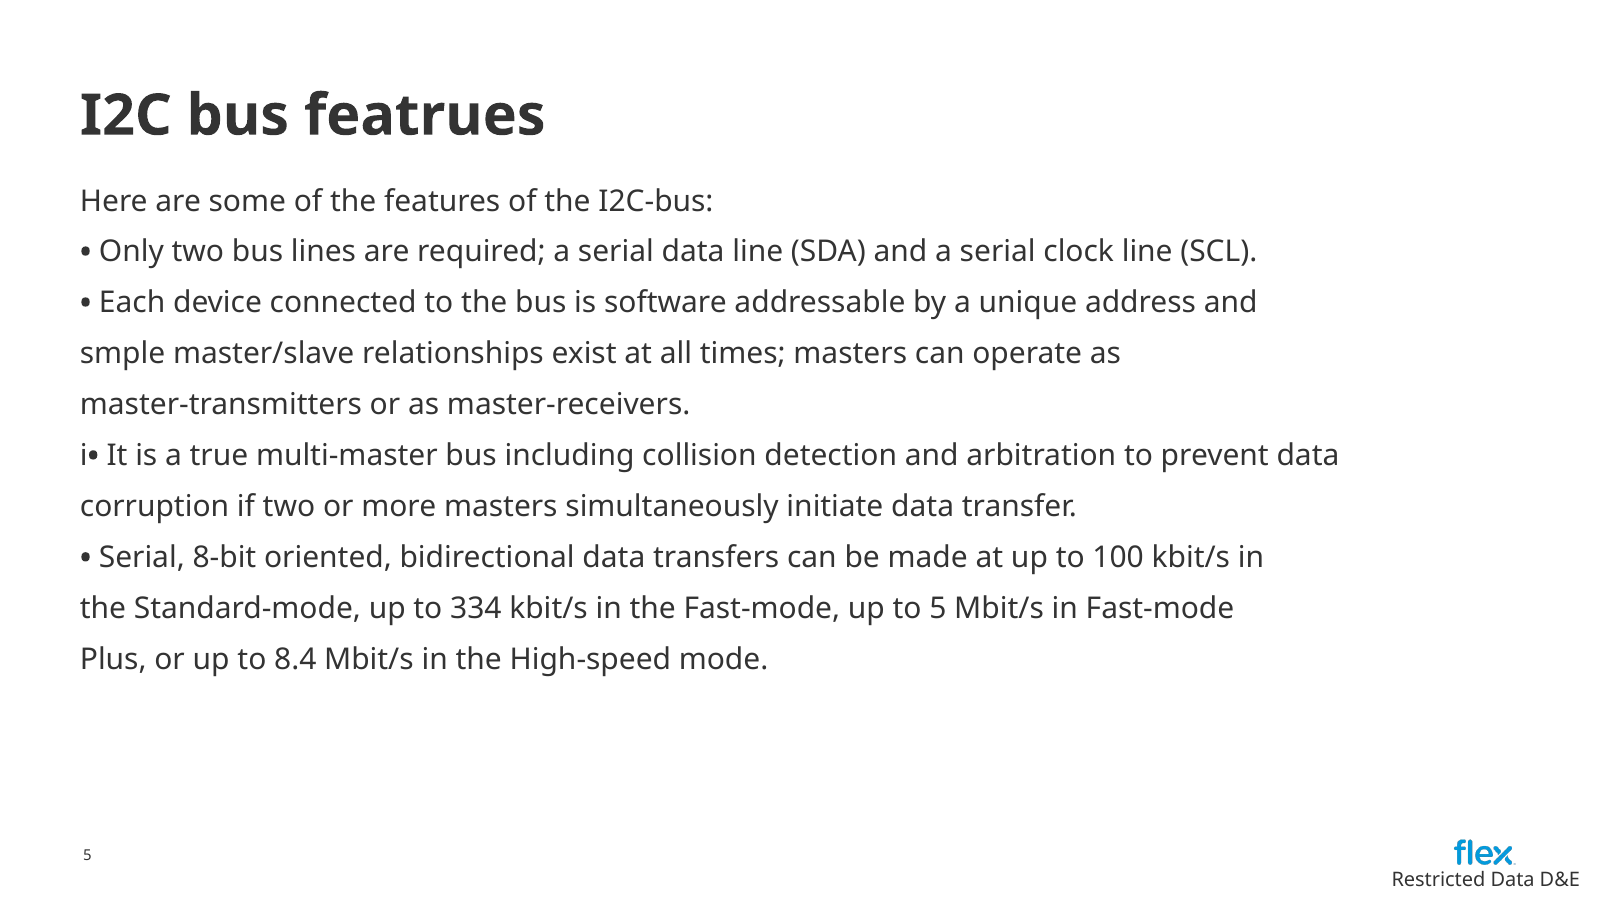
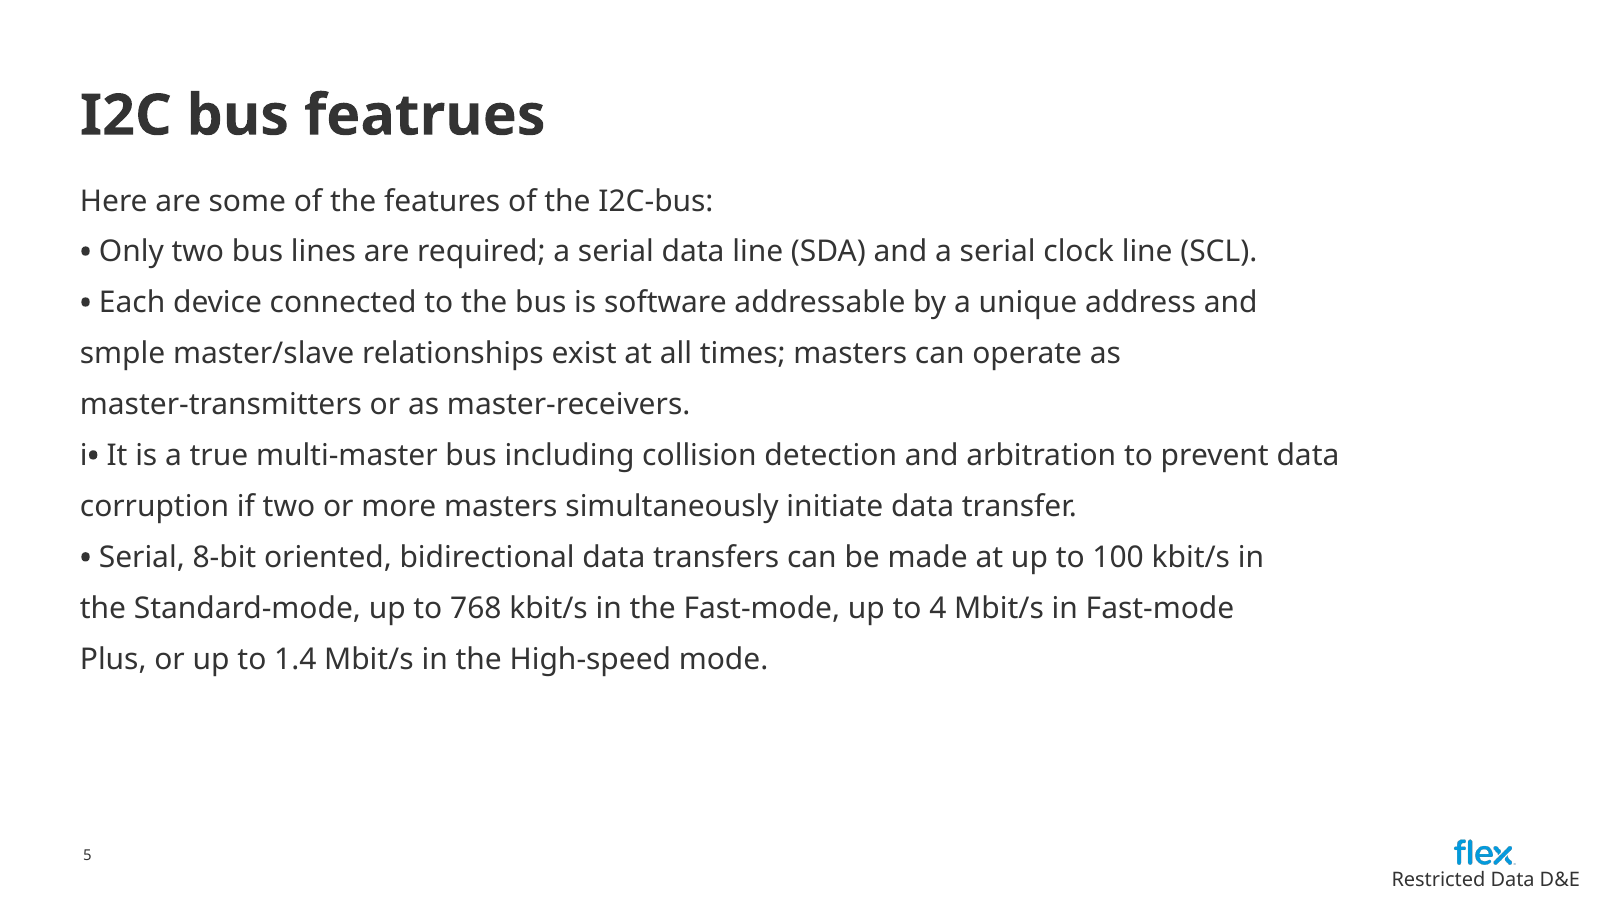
334: 334 -> 768
to 5: 5 -> 4
8.4: 8.4 -> 1.4
